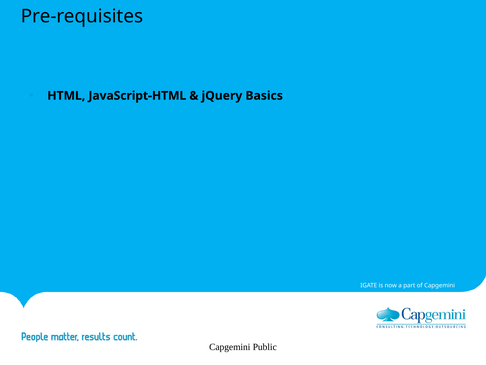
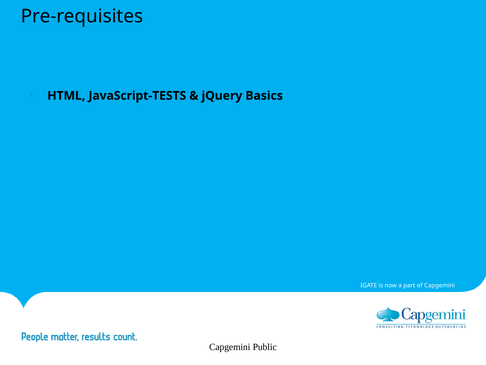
JavaScript-HTML: JavaScript-HTML -> JavaScript-TESTS
